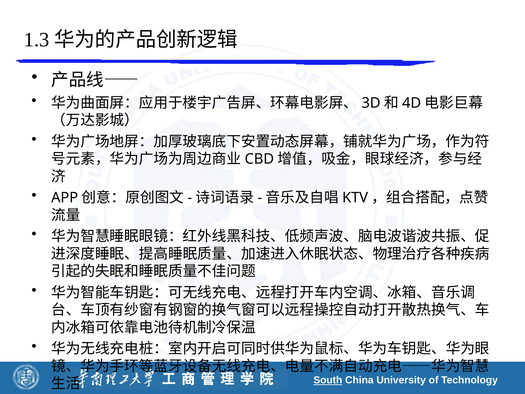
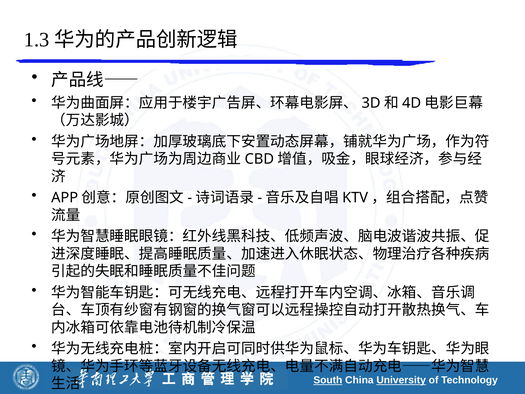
University underline: none -> present
